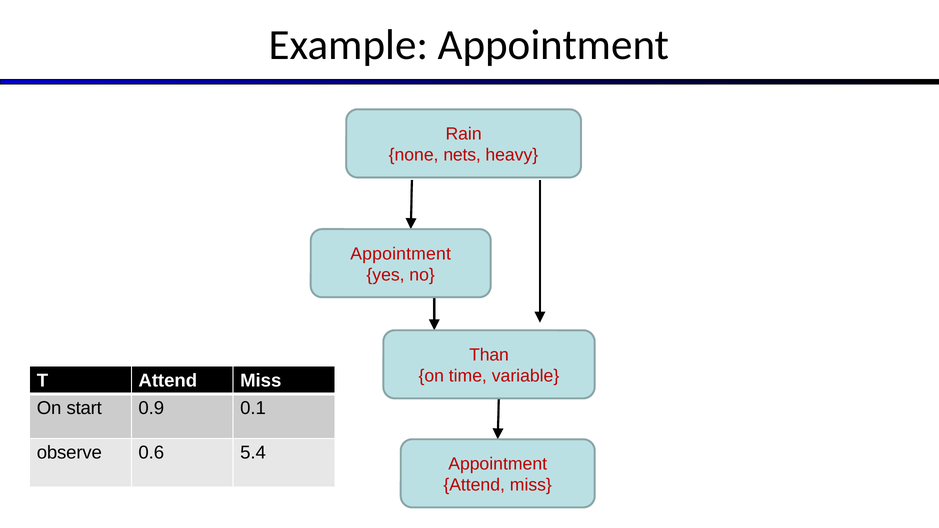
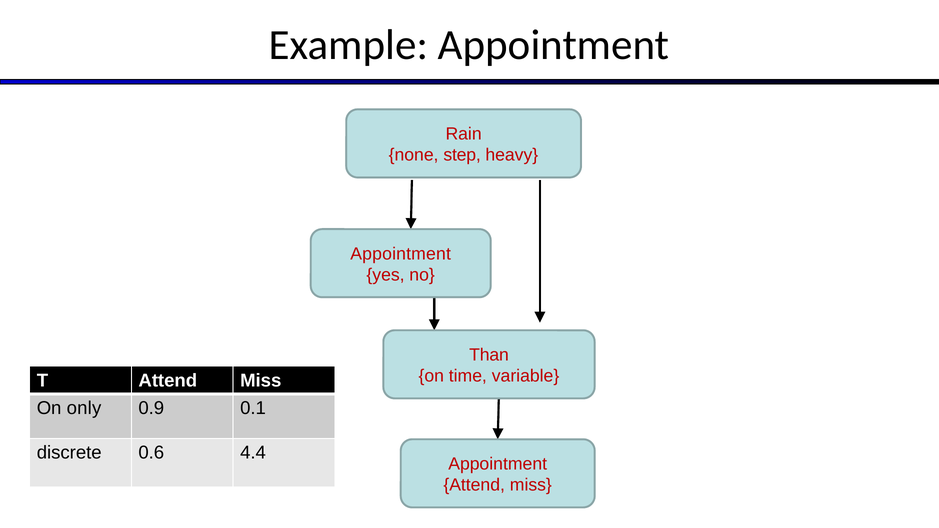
nets: nets -> step
start: start -> only
observe: observe -> discrete
5.4: 5.4 -> 4.4
